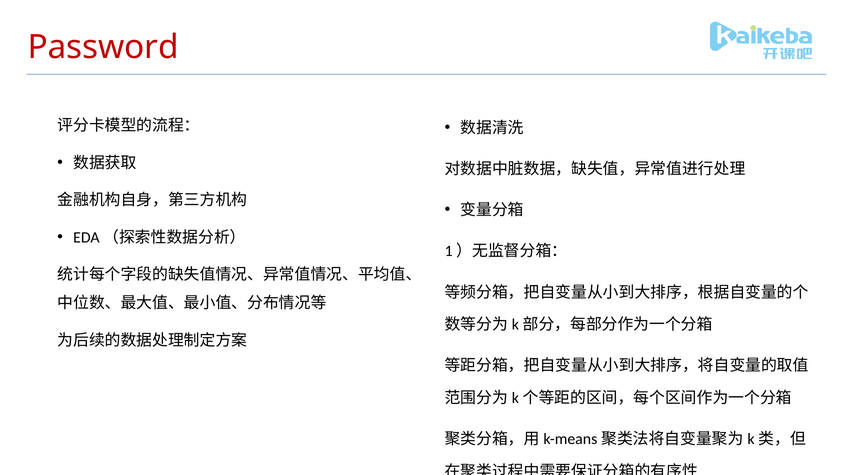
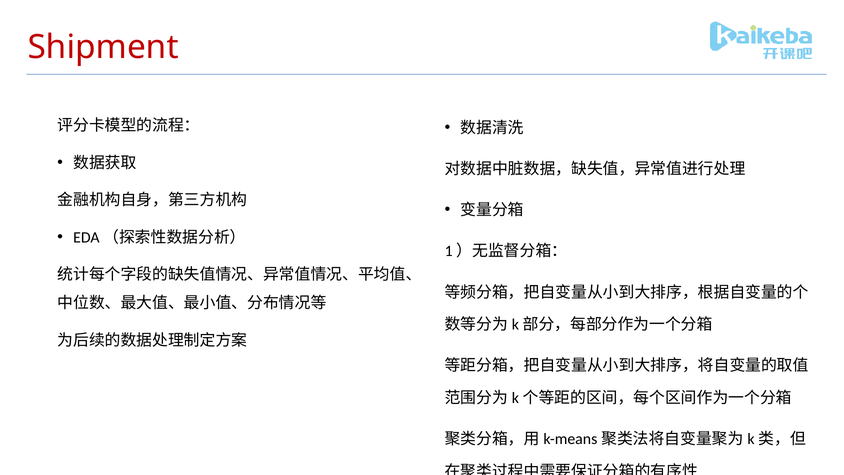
Password: Password -> Shipment
